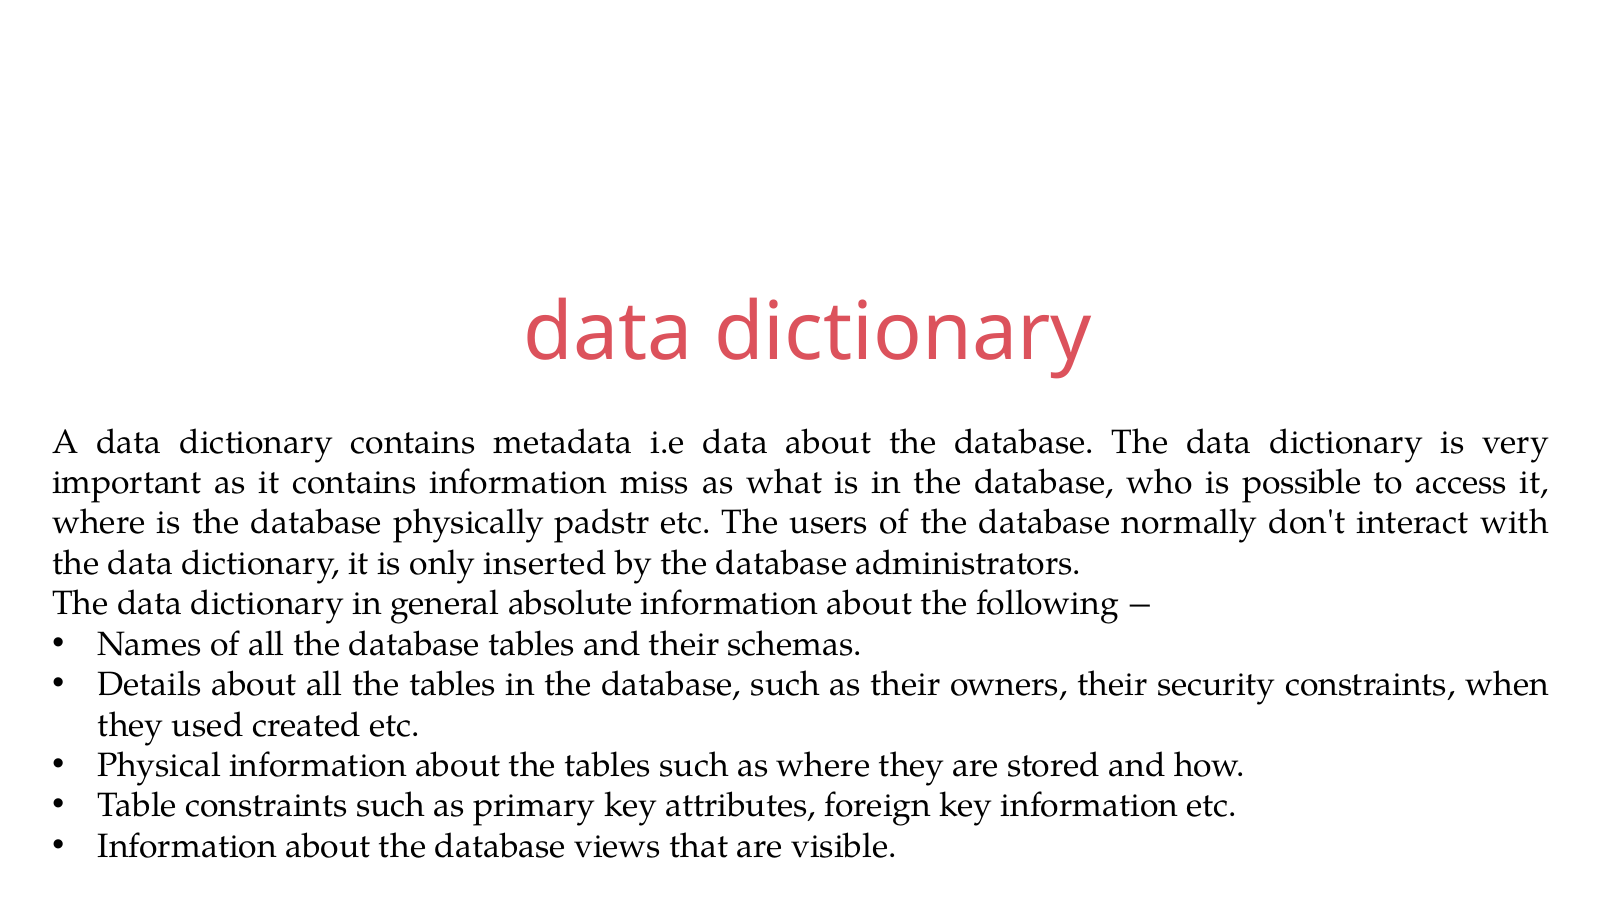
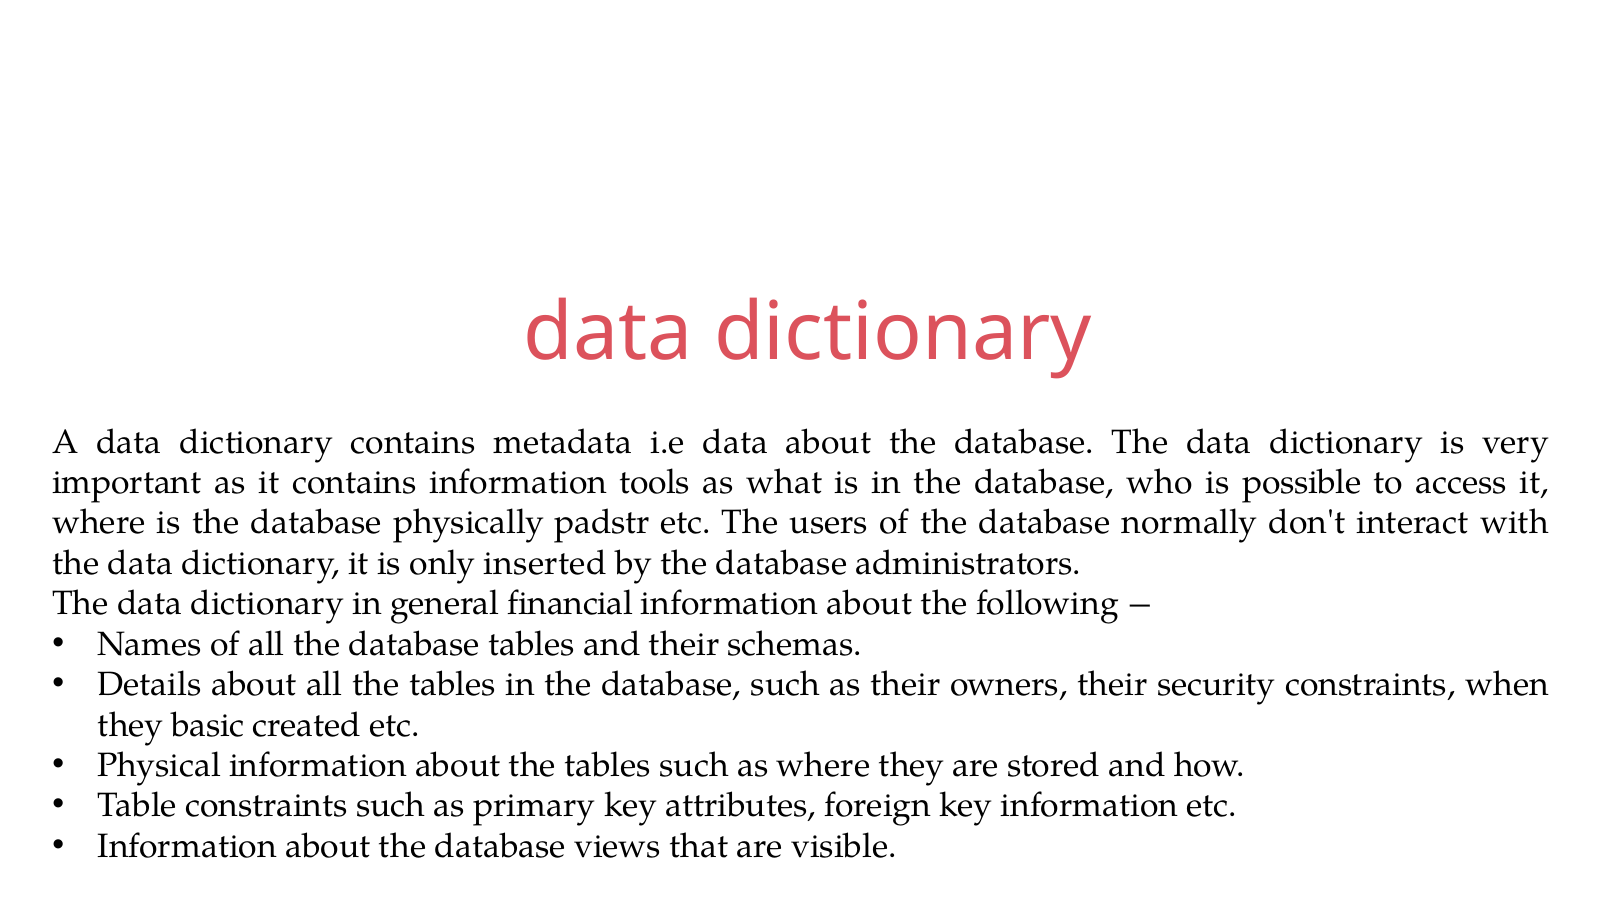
miss: miss -> tools
absolute: absolute -> financial
used: used -> basic
